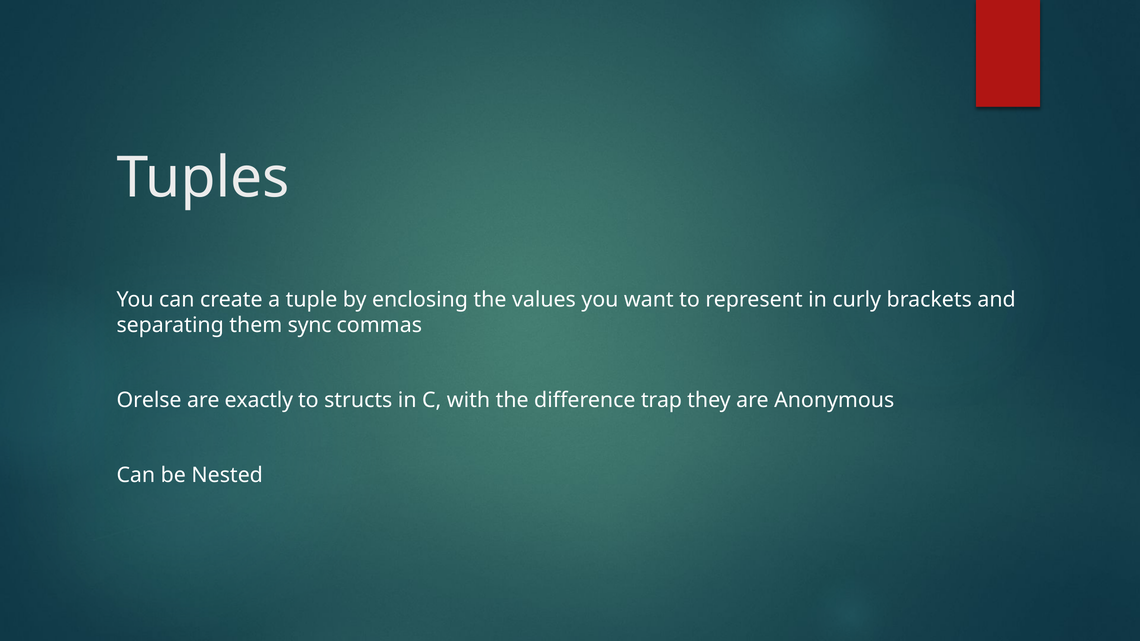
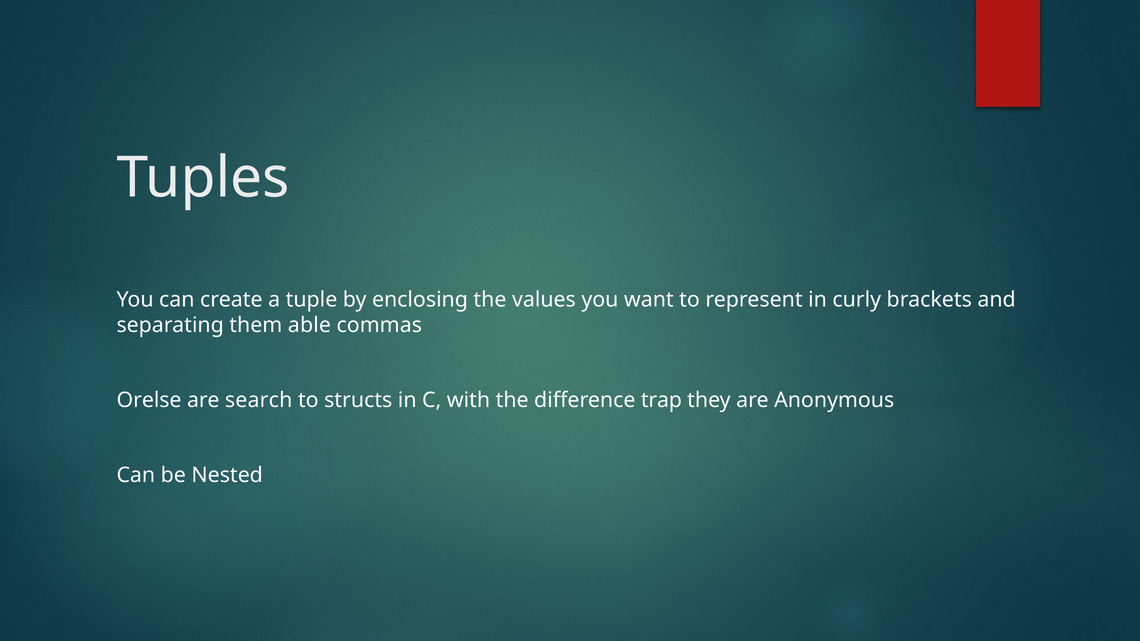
sync: sync -> able
exactly: exactly -> search
